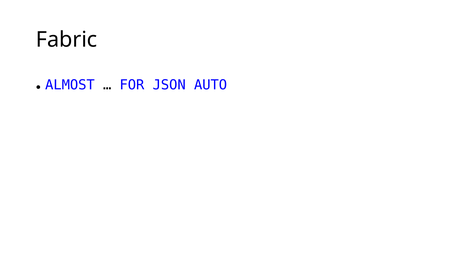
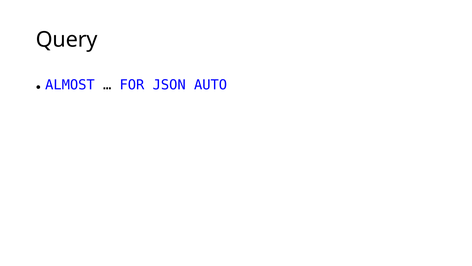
Fabric: Fabric -> Query
